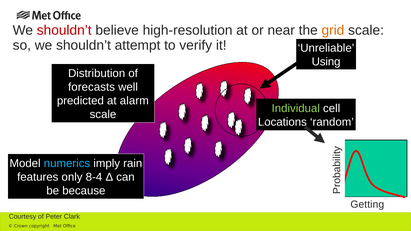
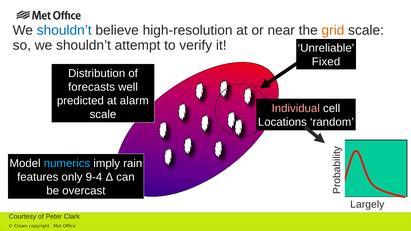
shouldn’t at (64, 30) colour: red -> blue
Using: Using -> Fixed
Individual colour: light green -> pink
8-4: 8-4 -> 9-4
because: because -> overcast
Getting: Getting -> Largely
